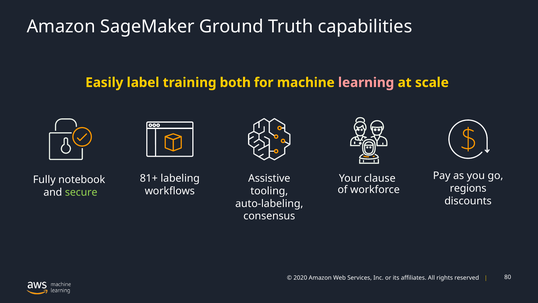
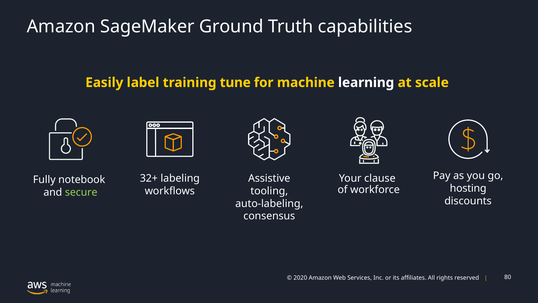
both: both -> tune
learning colour: pink -> white
81+: 81+ -> 32+
regions: regions -> hosting
